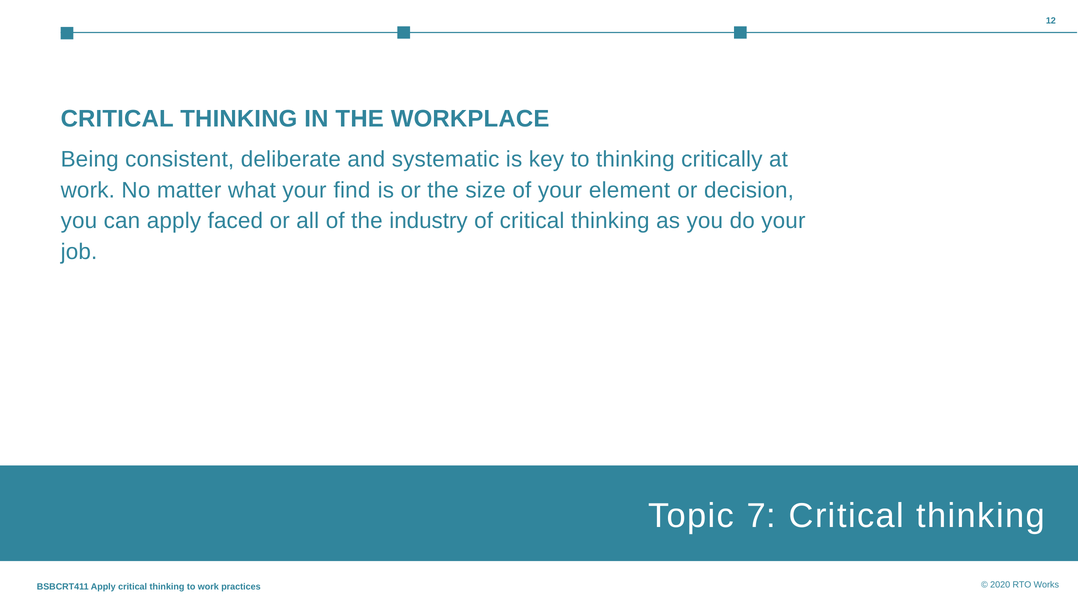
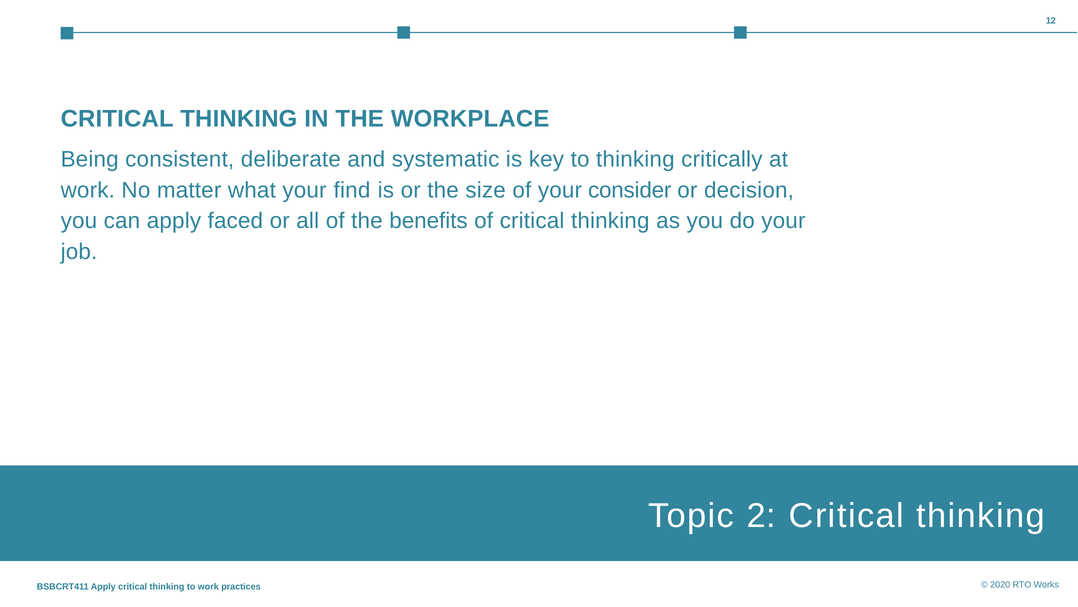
element: element -> consider
industry: industry -> benefits
7: 7 -> 2
